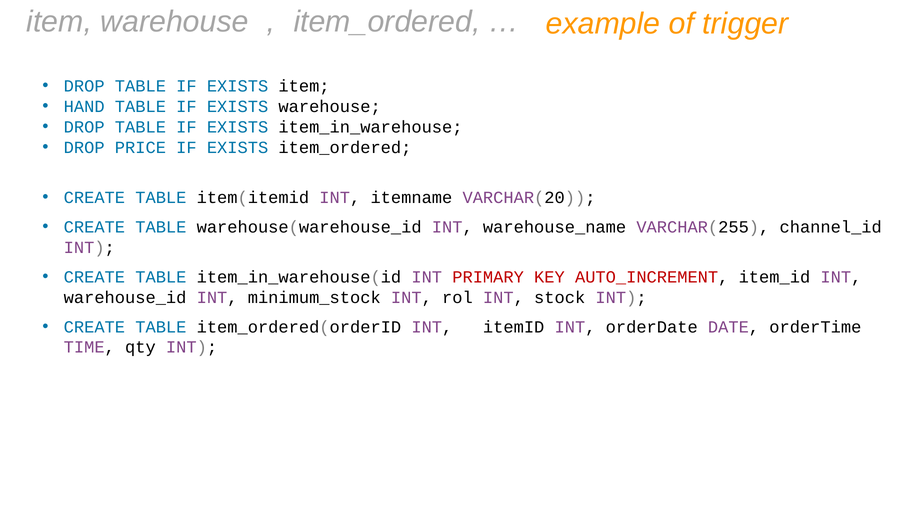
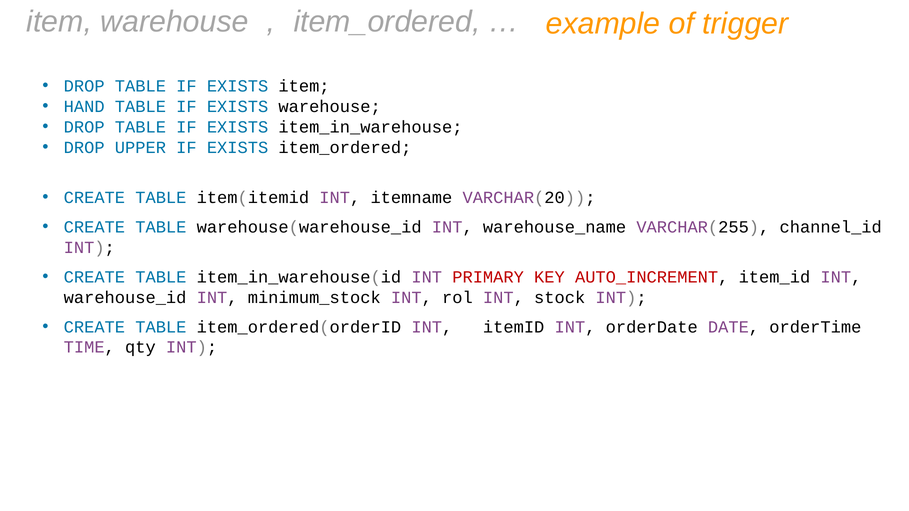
PRICE: PRICE -> UPPER
